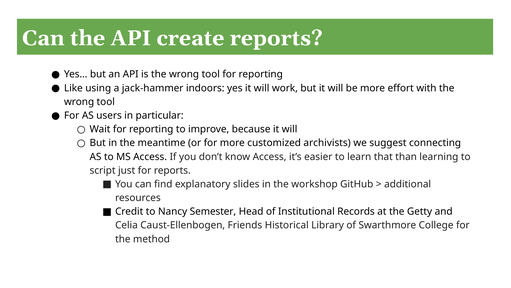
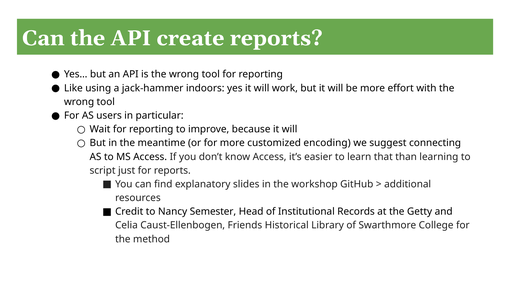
archivists: archivists -> encoding
